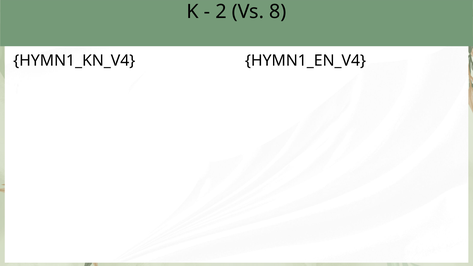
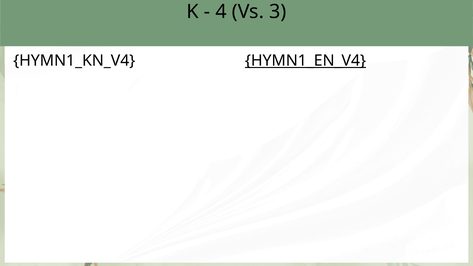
2: 2 -> 4
8: 8 -> 3
HYMN1_EN_V4 underline: none -> present
